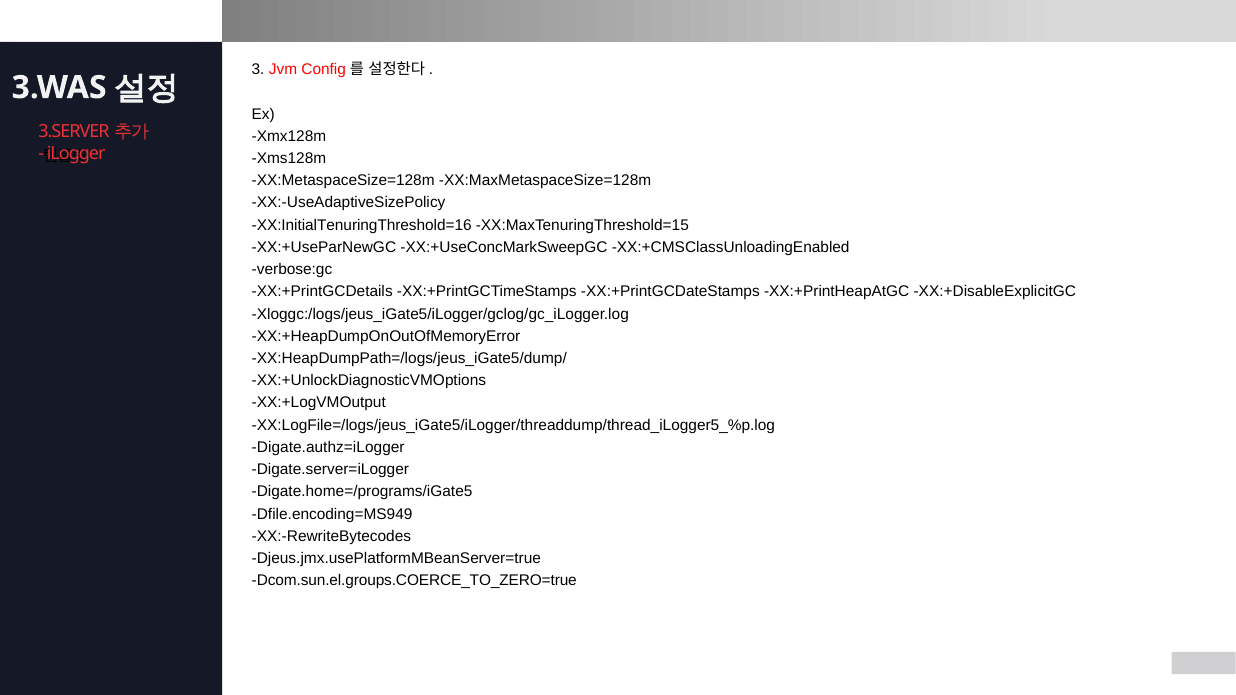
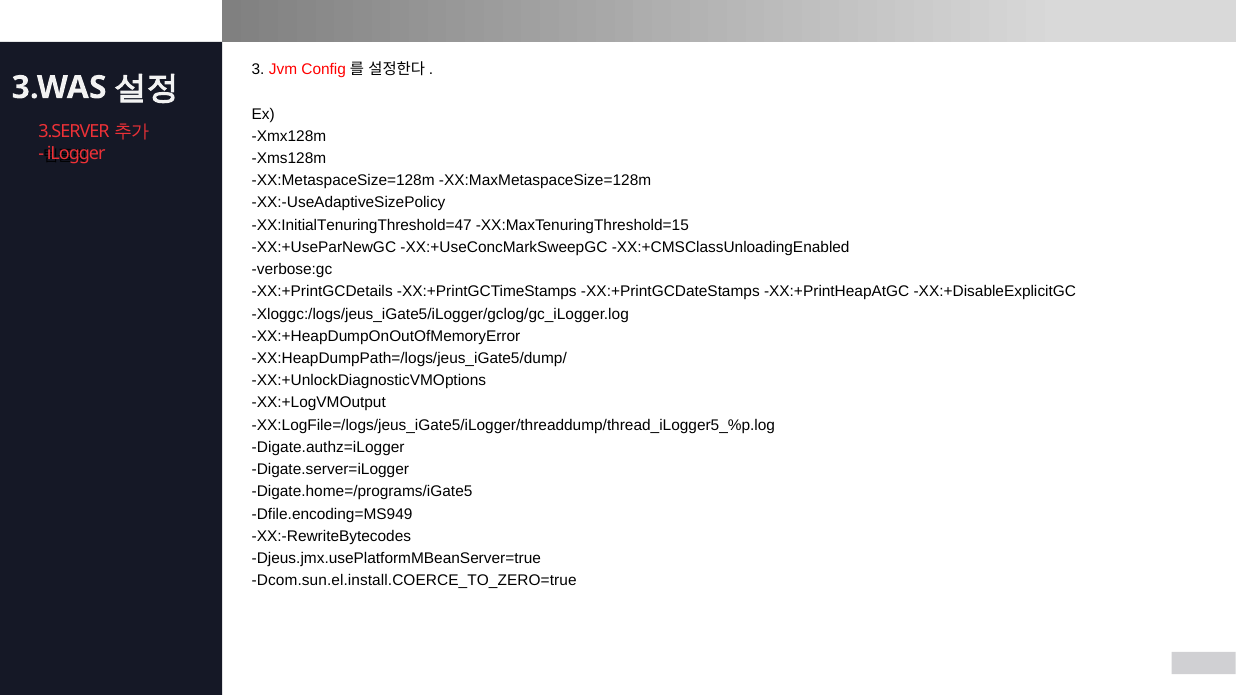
XX:InitialTenuringThreshold=16: XX:InitialTenuringThreshold=16 -> XX:InitialTenuringThreshold=47
Dcom.sun.el.groups.COERCE_TO_ZERO=true: Dcom.sun.el.groups.COERCE_TO_ZERO=true -> Dcom.sun.el.install.COERCE_TO_ZERO=true
